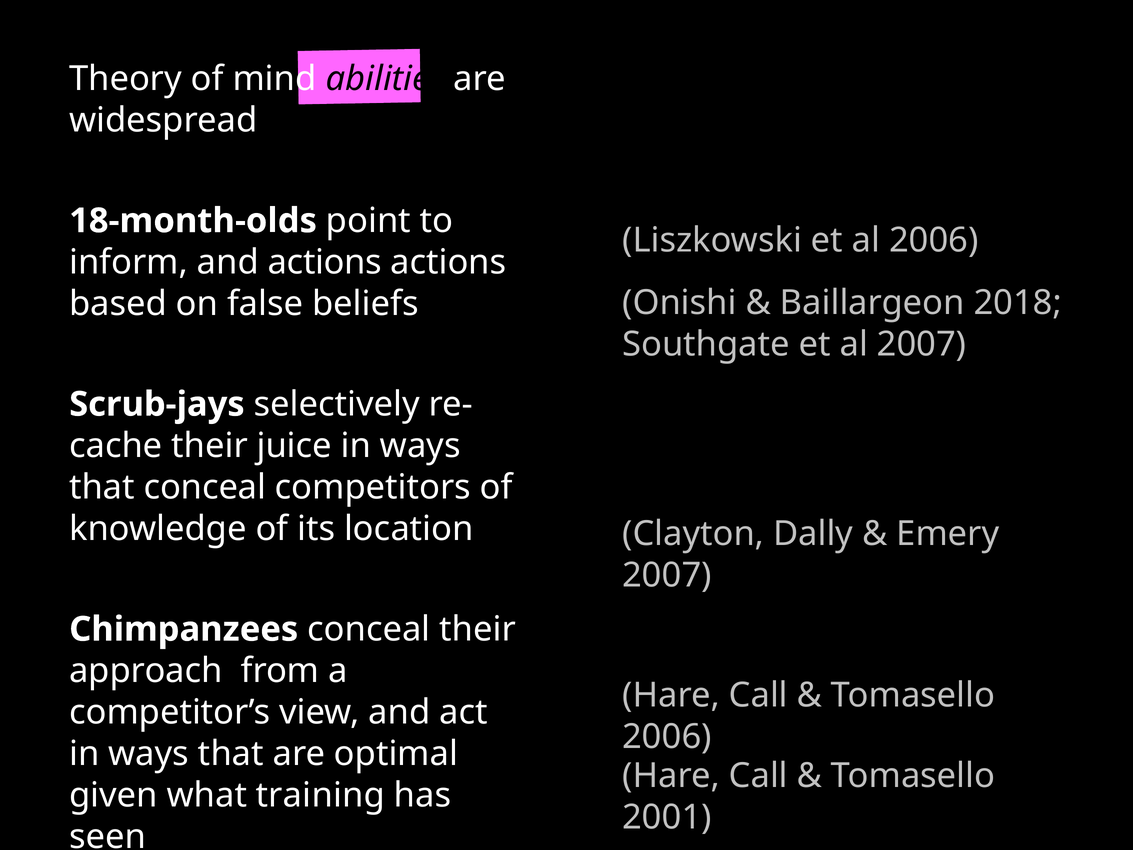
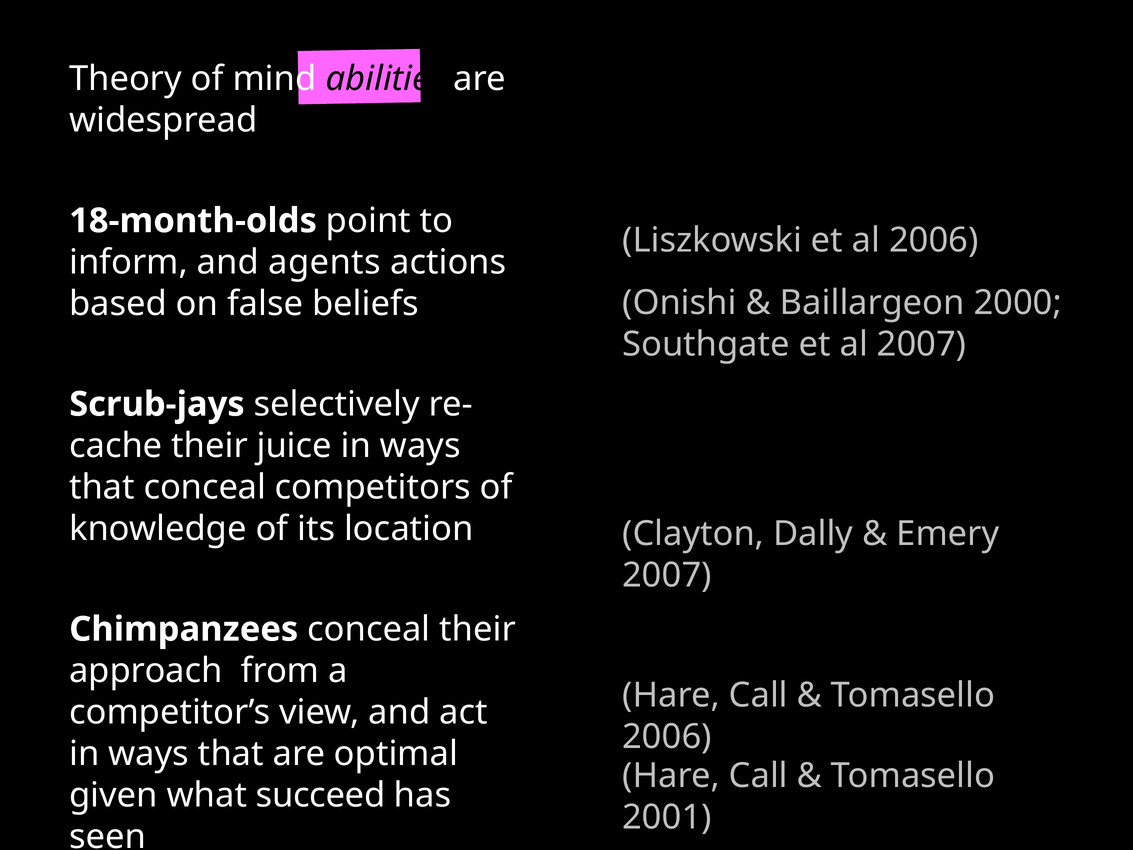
and actions: actions -> agents
2018: 2018 -> 2000
training: training -> succeed
